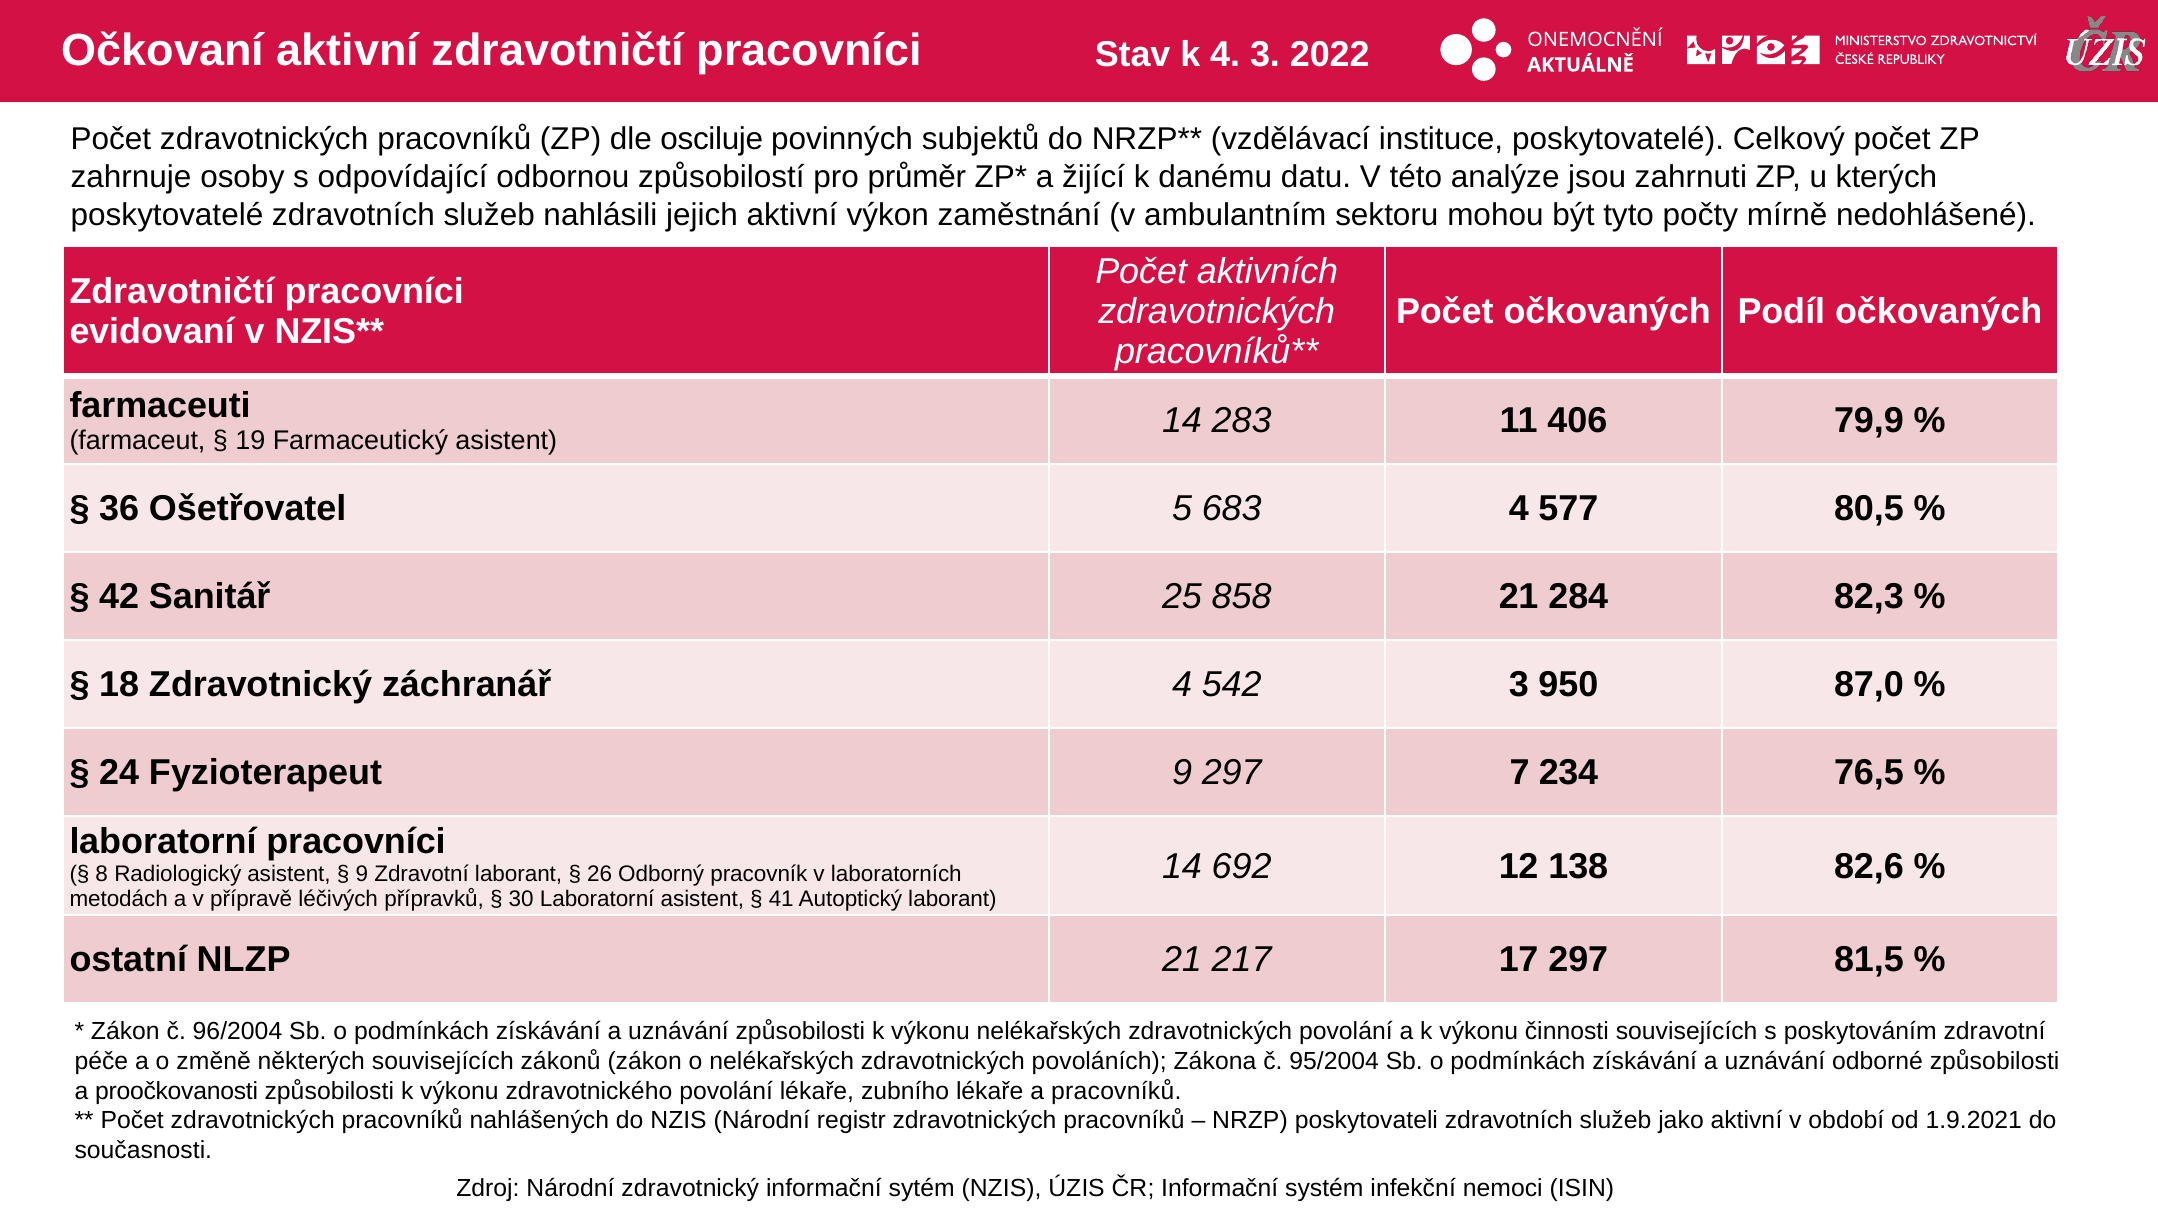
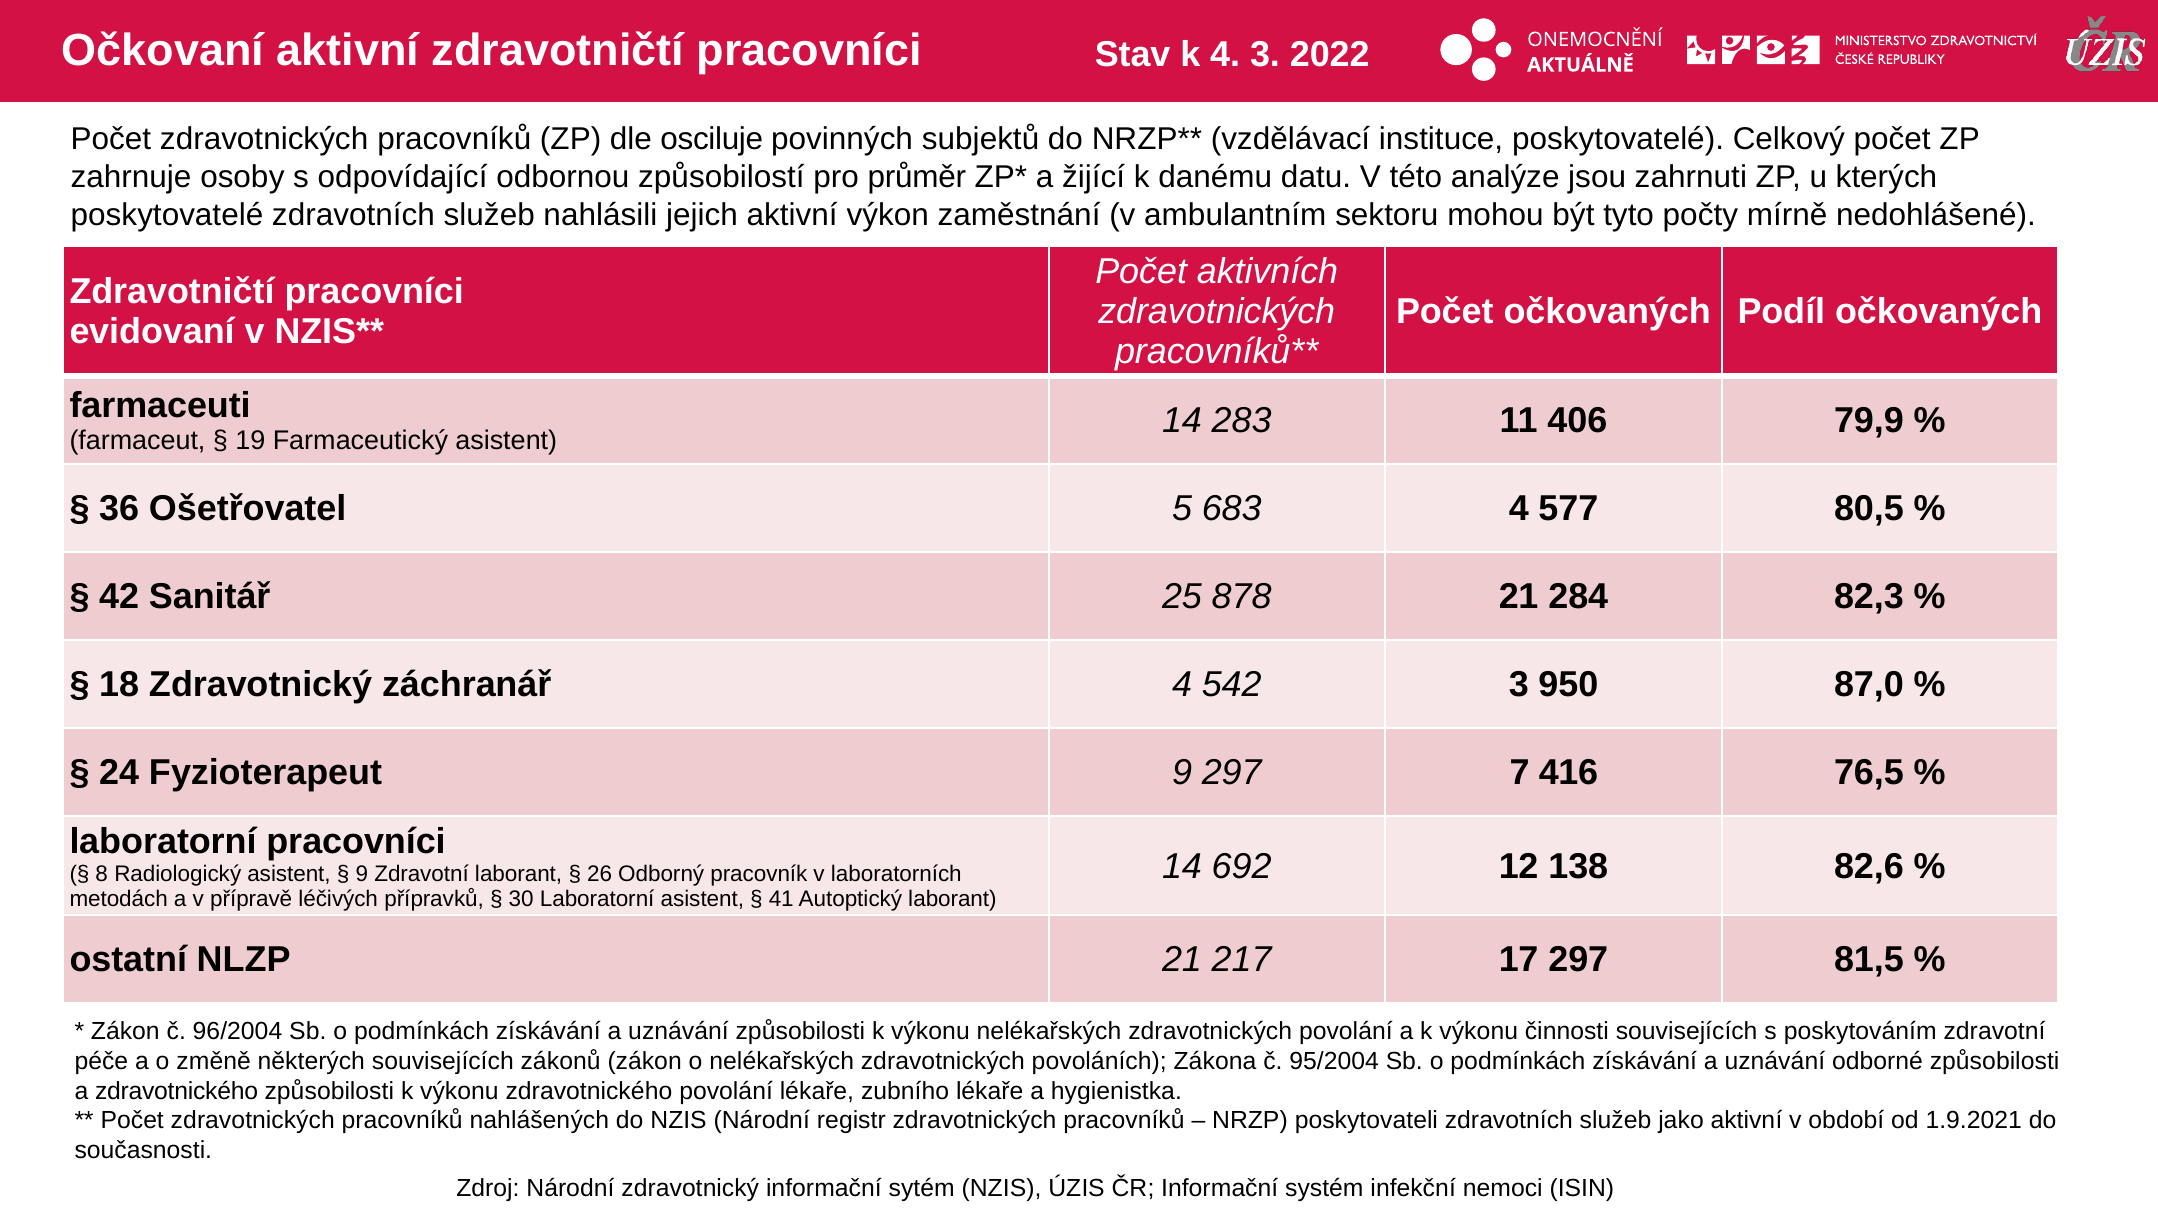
858: 858 -> 878
234: 234 -> 416
a proočkovanosti: proočkovanosti -> zdravotnického
a pracovníků: pracovníků -> hygienistka
